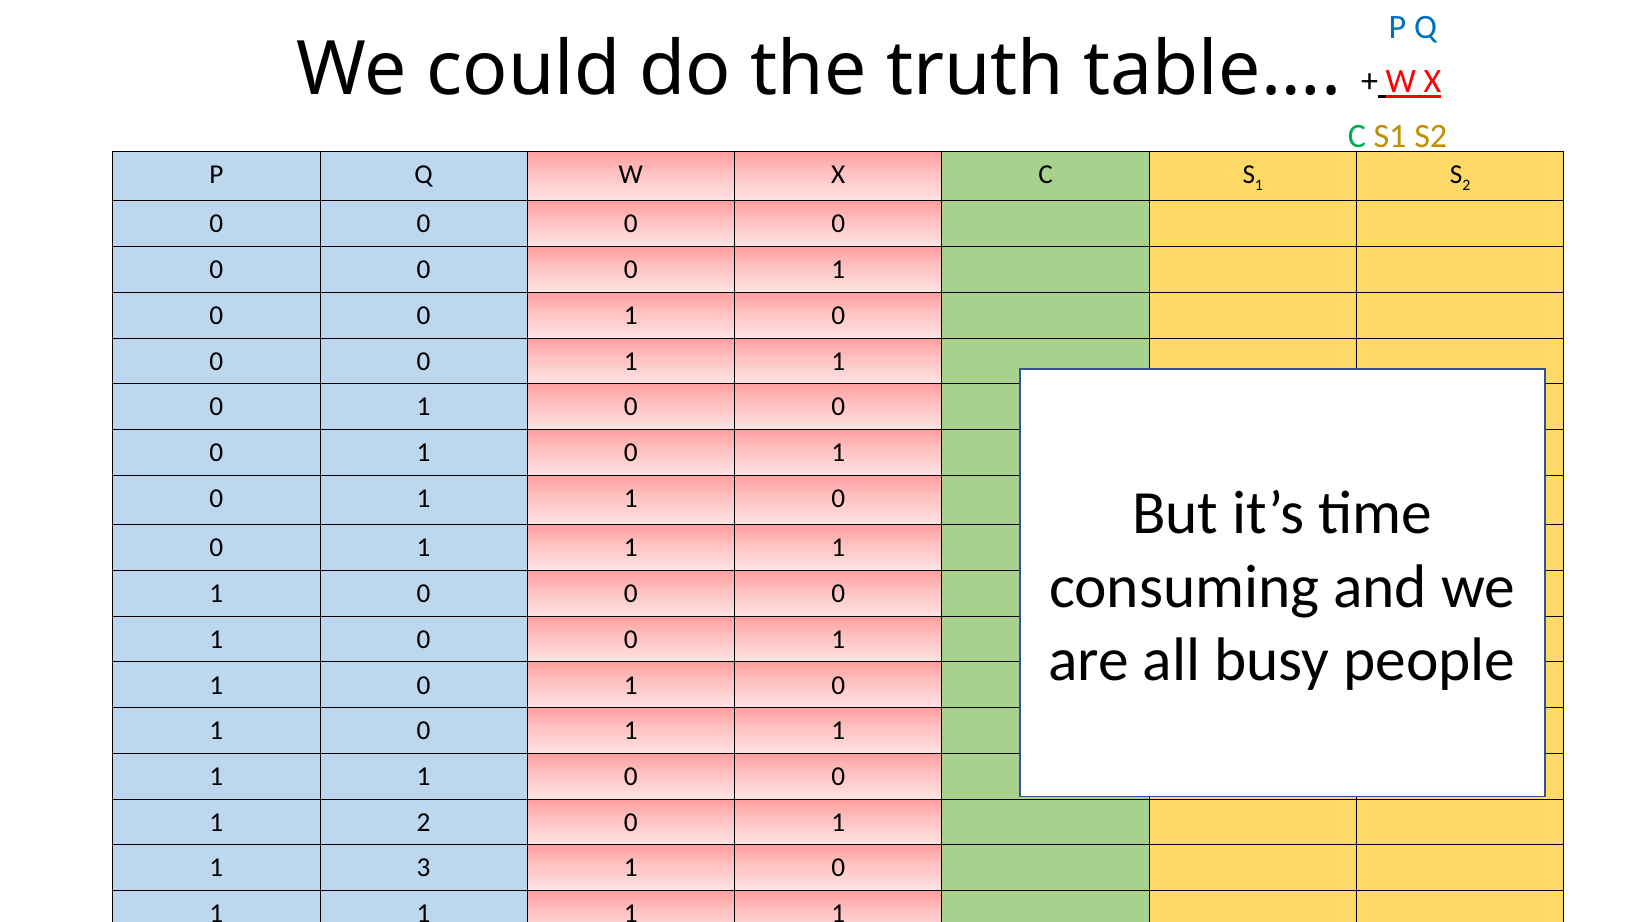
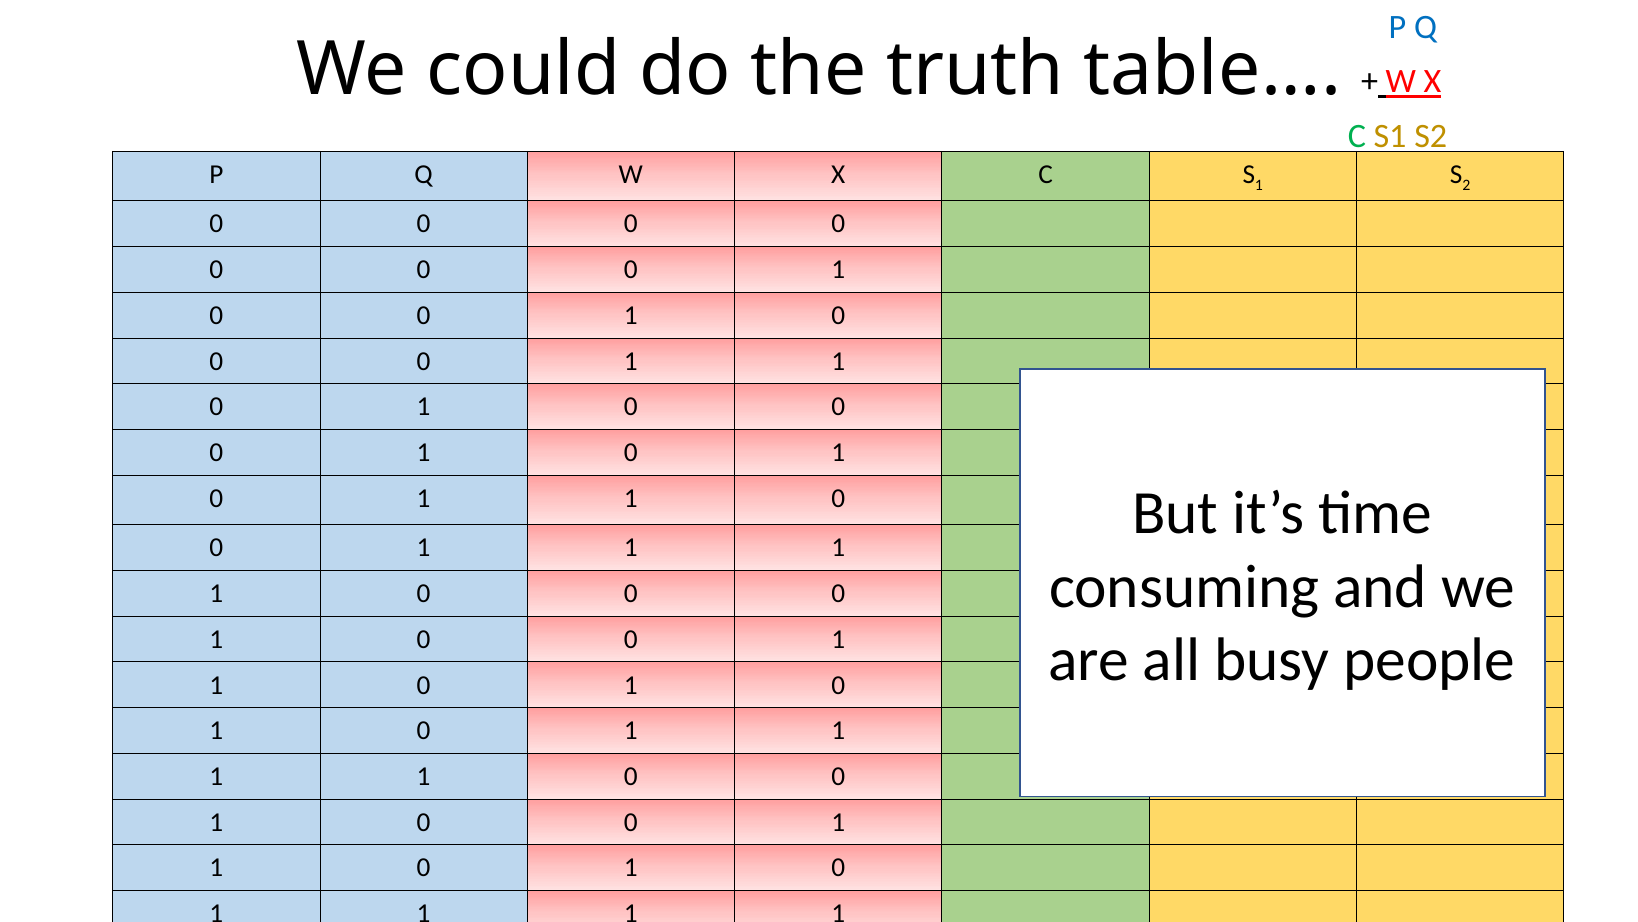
2 at (424, 822): 2 -> 0
3 at (424, 867): 3 -> 0
